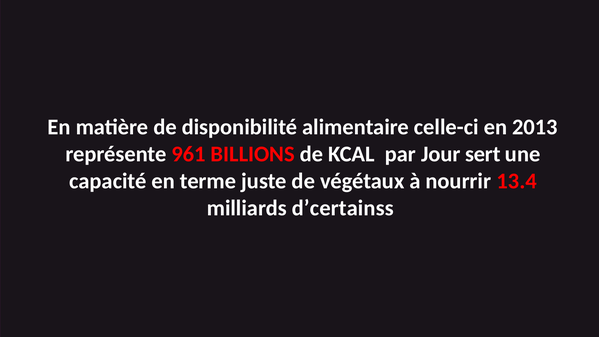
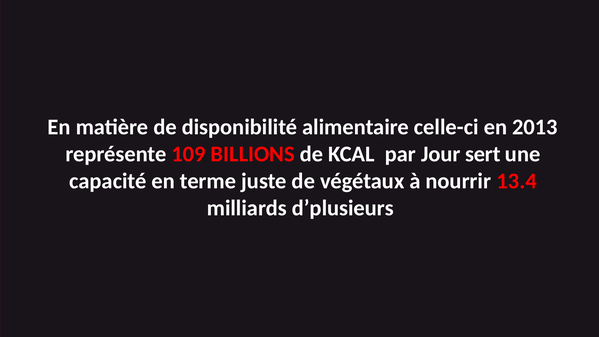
961: 961 -> 109
d’certainss: d’certainss -> d’plusieurs
